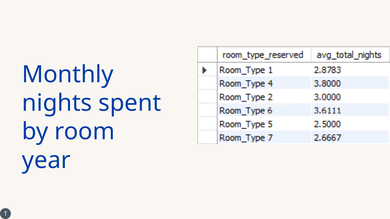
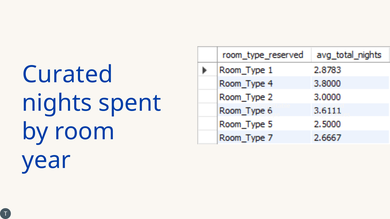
Monthly at (68, 75): Monthly -> Curated
